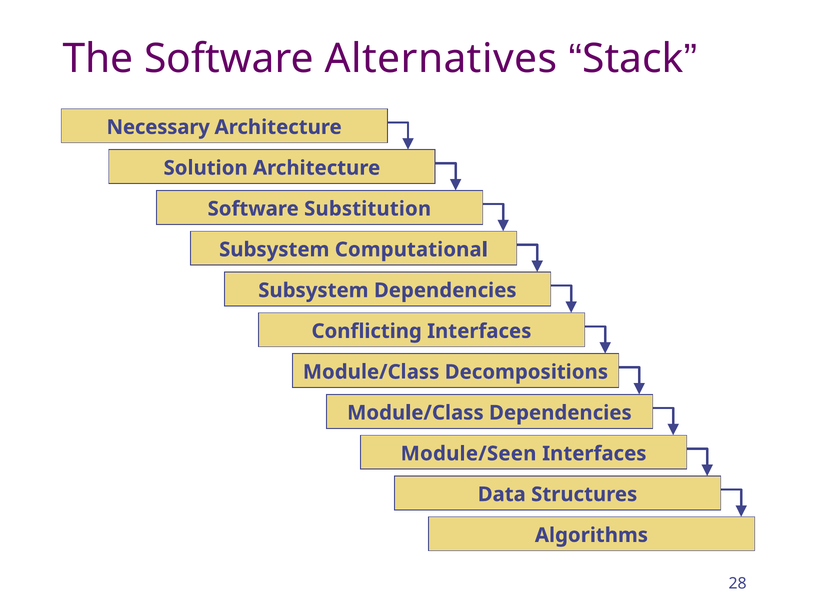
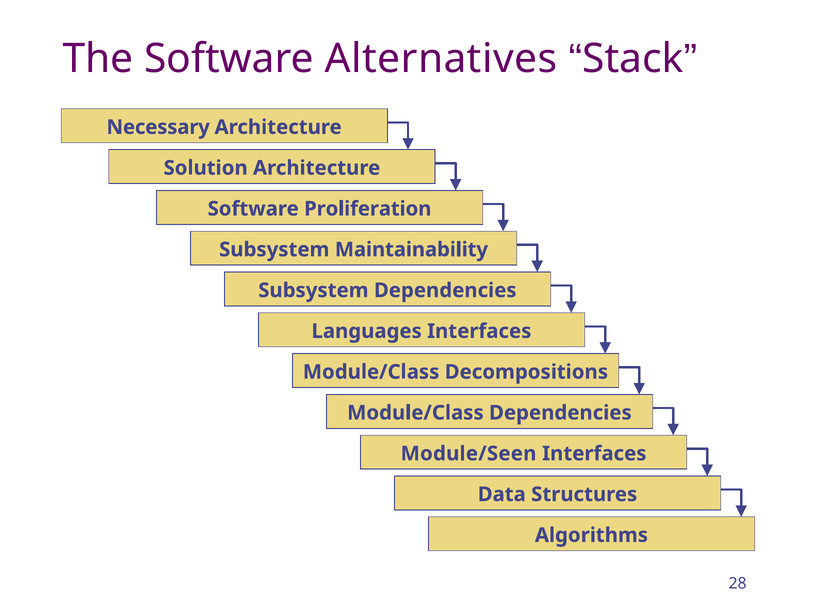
Substitution: Substitution -> Proliferation
Computational: Computational -> Maintainability
Conflicting: Conflicting -> Languages
